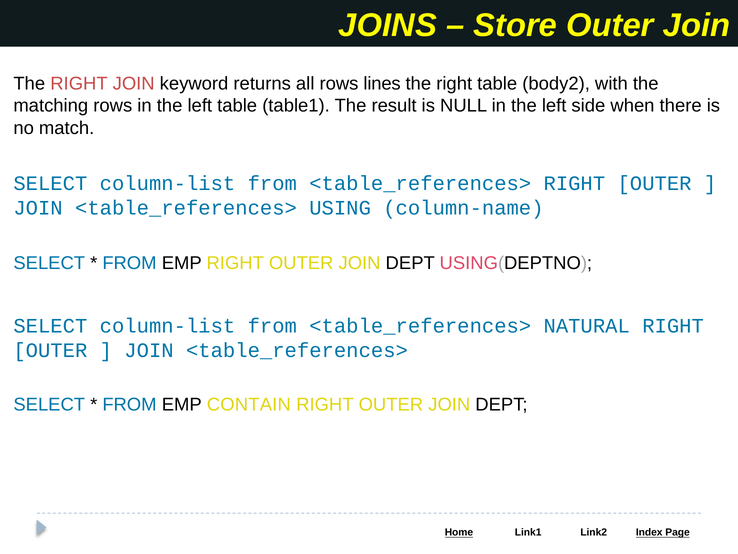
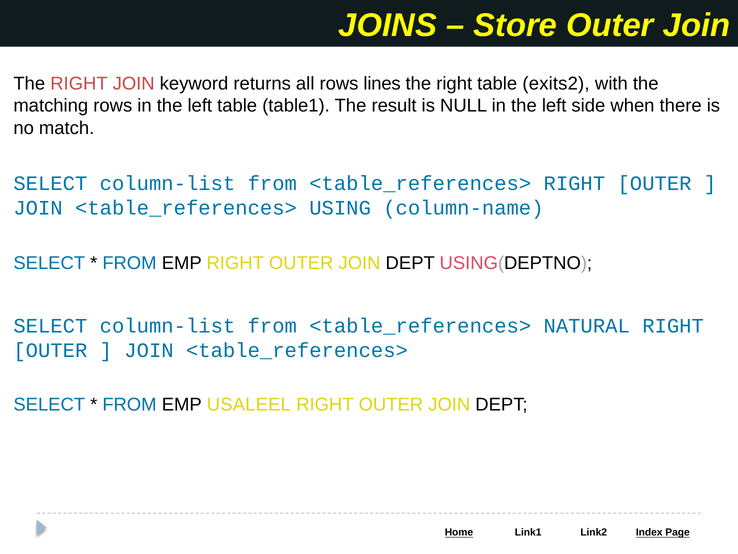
body2: body2 -> exits2
CONTAIN: CONTAIN -> USALEEL
